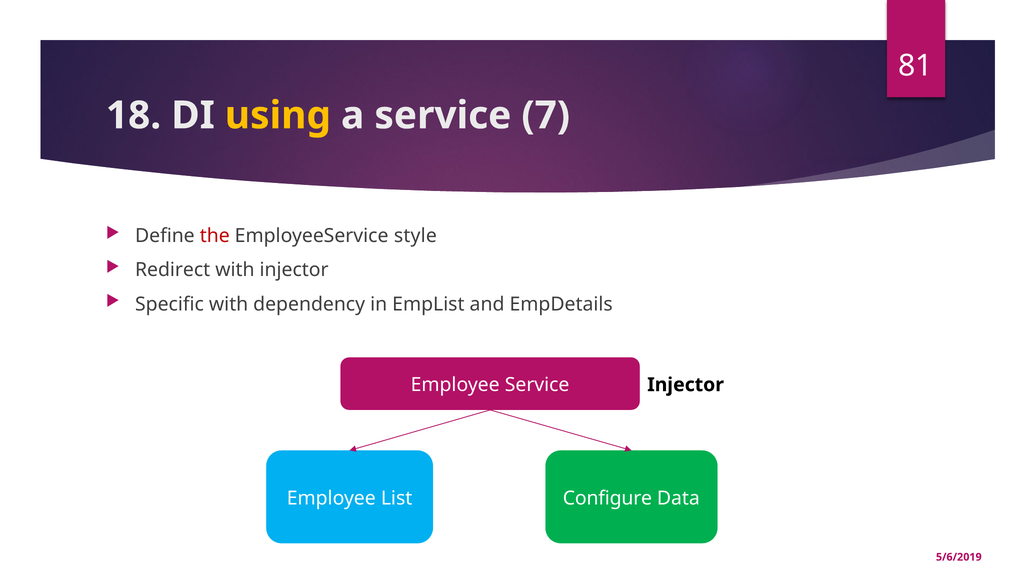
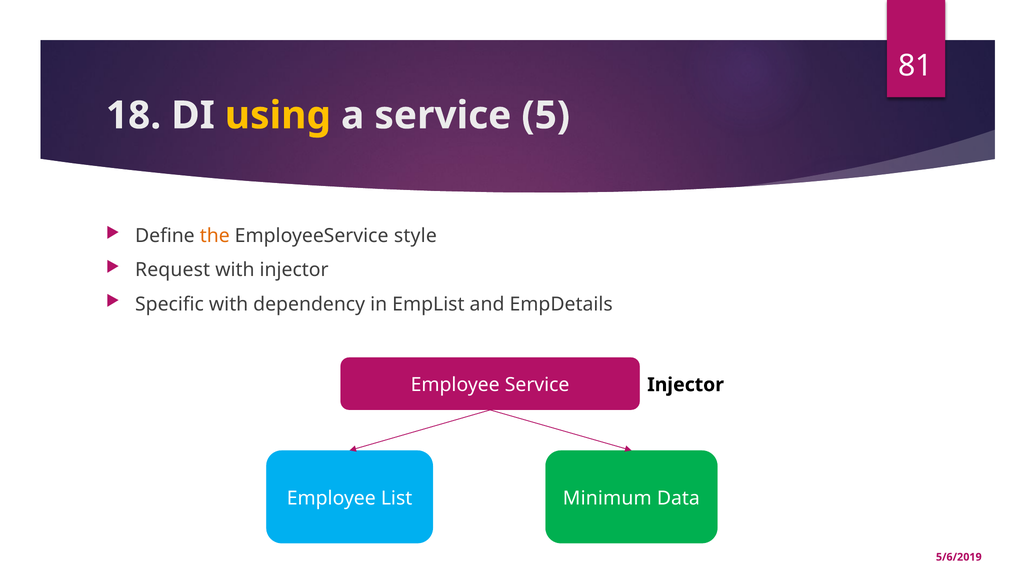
7: 7 -> 5
the colour: red -> orange
Redirect: Redirect -> Request
Configure: Configure -> Minimum
